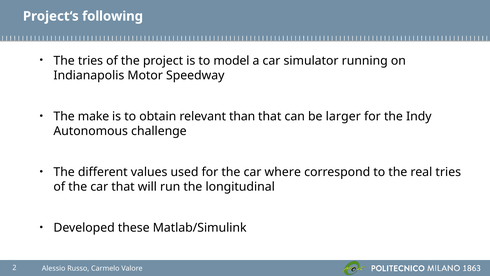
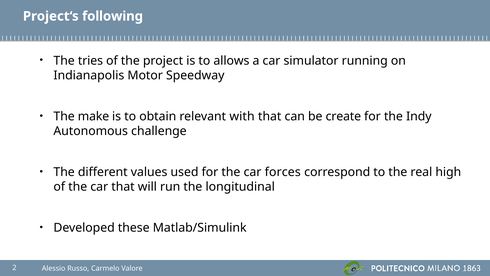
model: model -> allows
than: than -> with
larger: larger -> create
where: where -> forces
real tries: tries -> high
